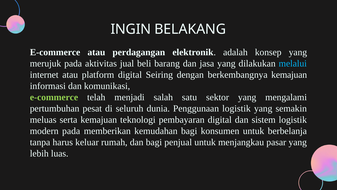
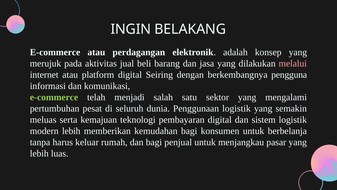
melalui colour: light blue -> pink
berkembangnya kemajuan: kemajuan -> pengguna
modern pada: pada -> lebih
